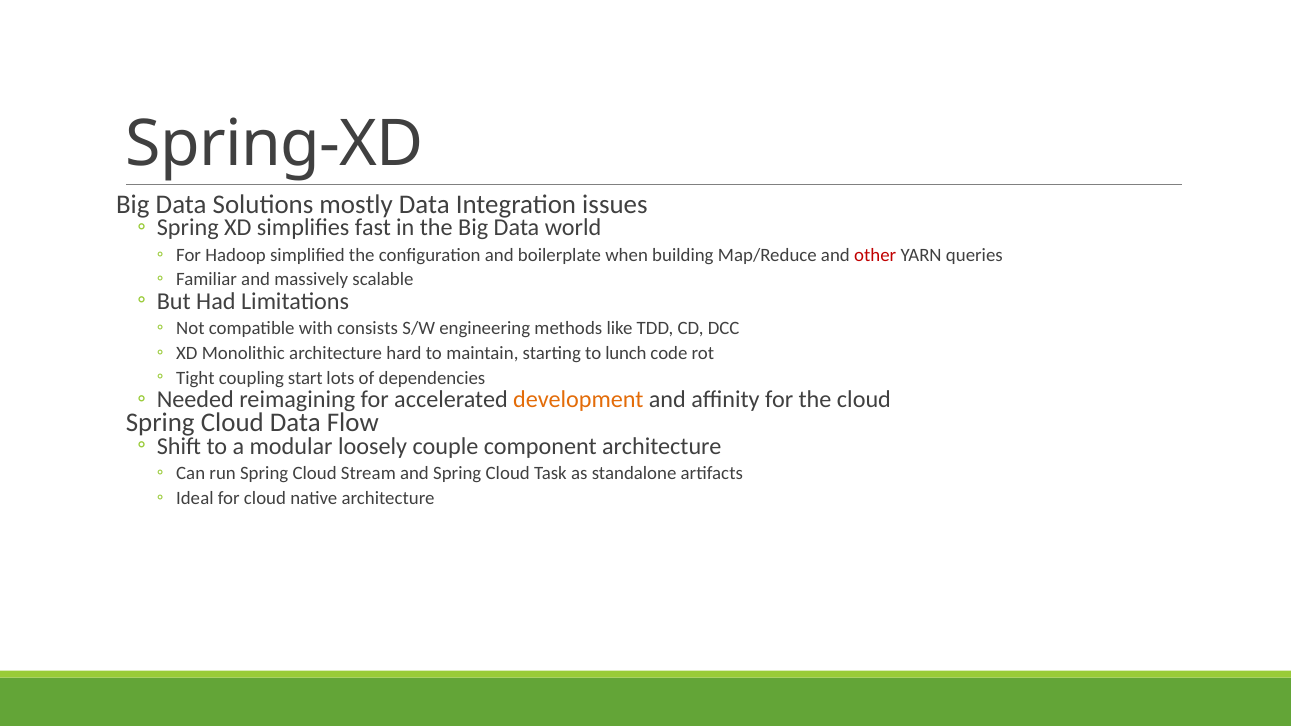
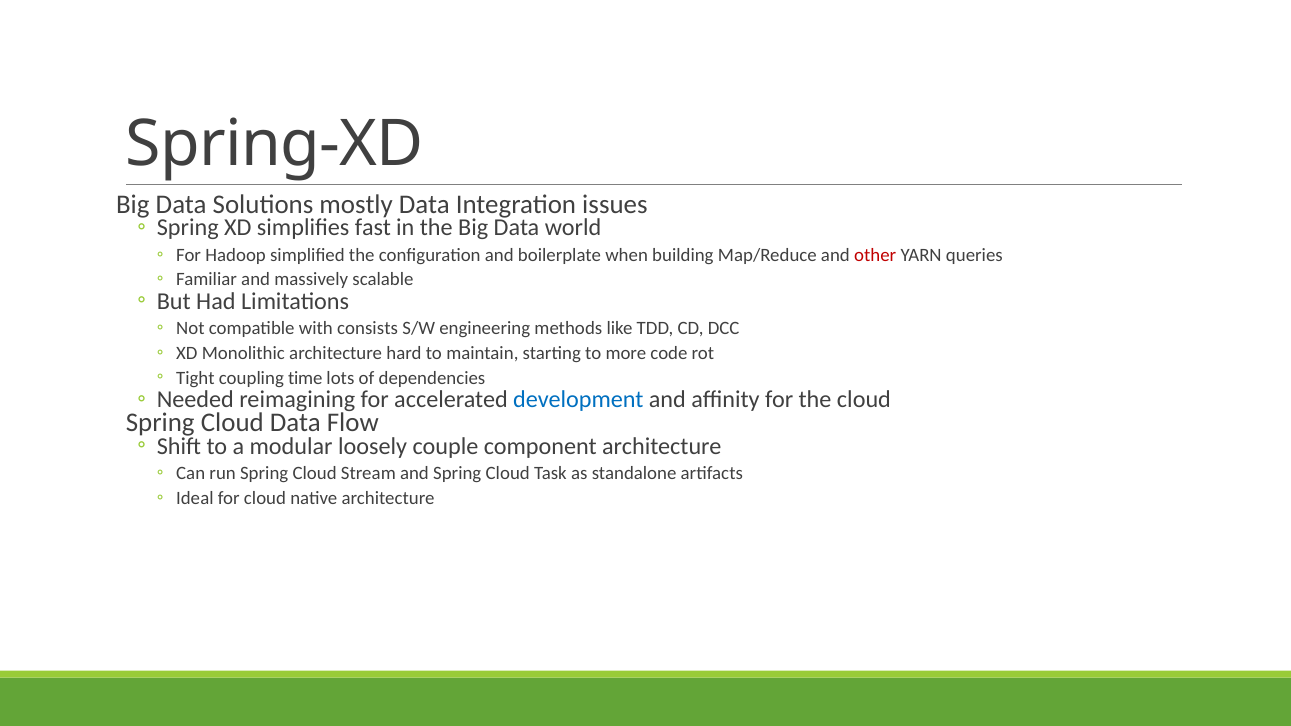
lunch: lunch -> more
start: start -> time
development colour: orange -> blue
